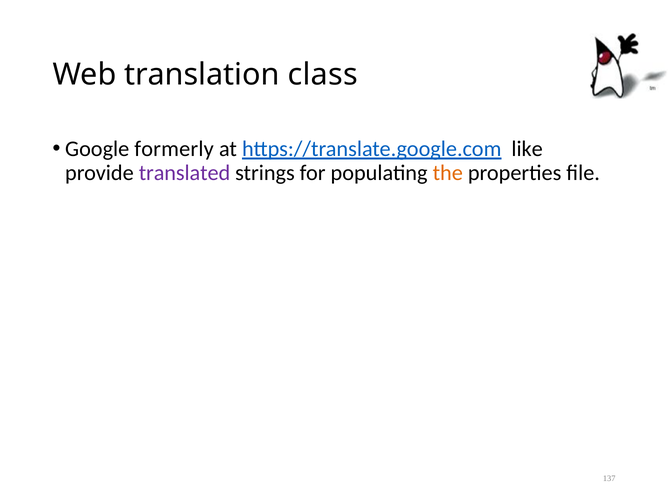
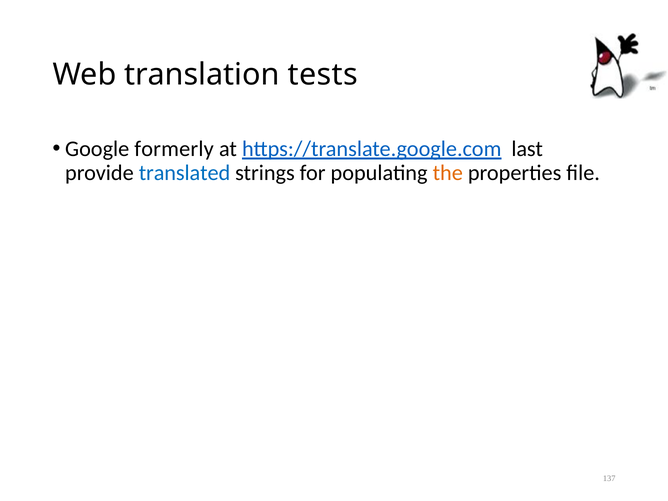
class: class -> tests
like: like -> last
translated colour: purple -> blue
